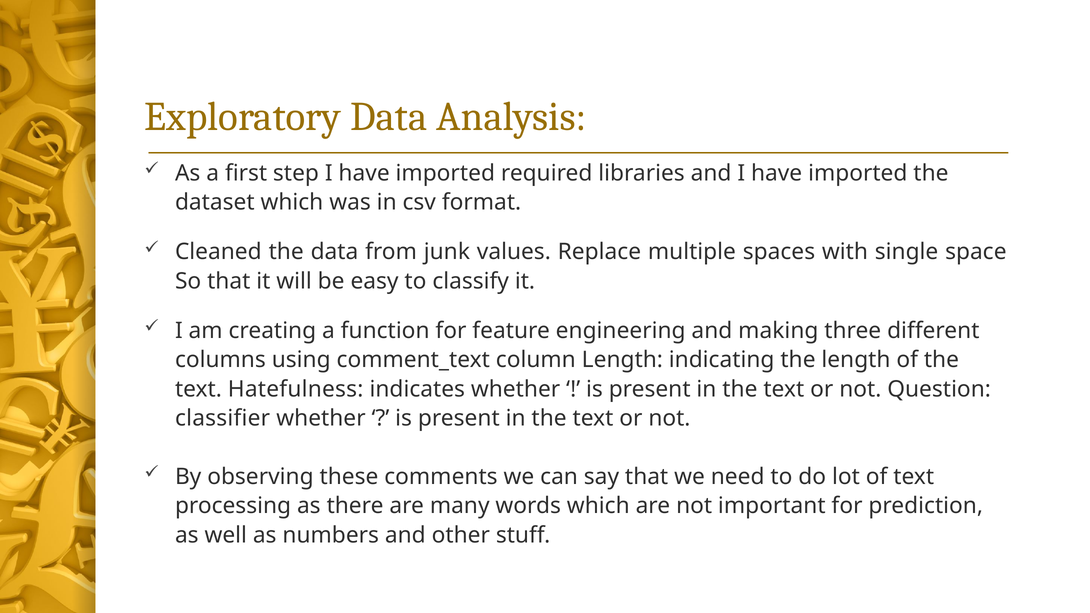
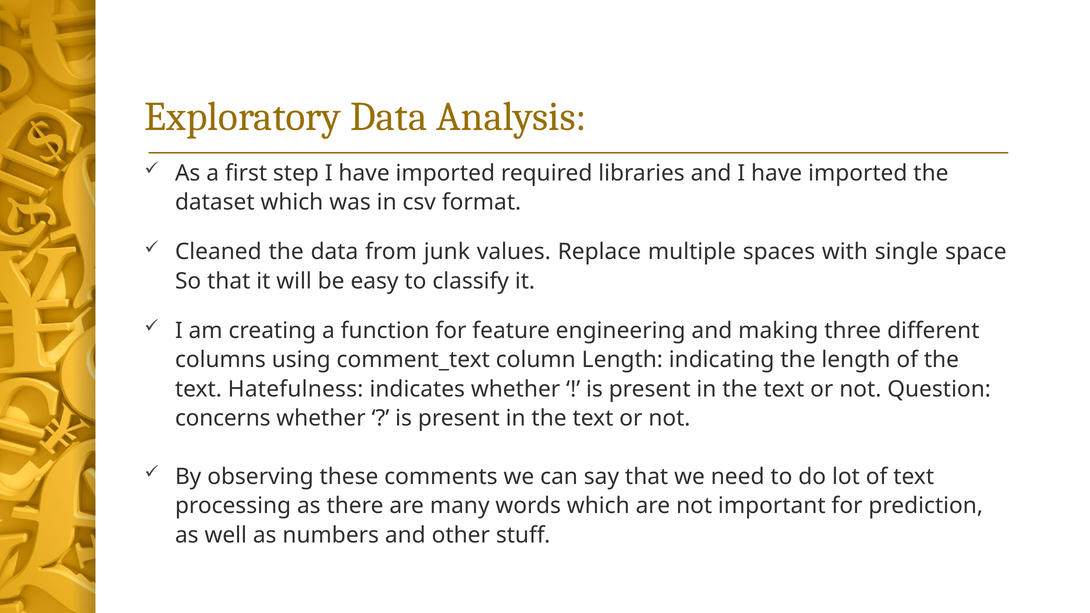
classifier: classifier -> concerns
